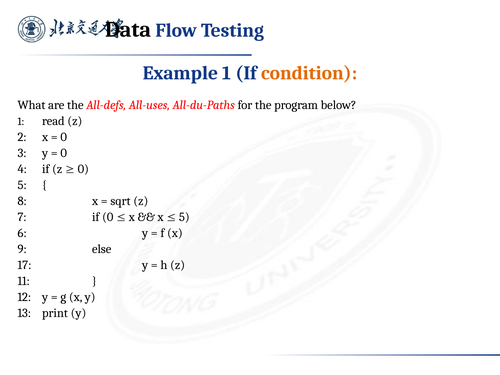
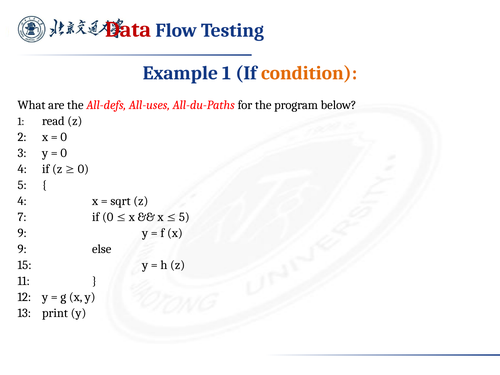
Data colour: black -> red
8 at (22, 201): 8 -> 4
6 at (22, 233): 6 -> 9
17: 17 -> 15
